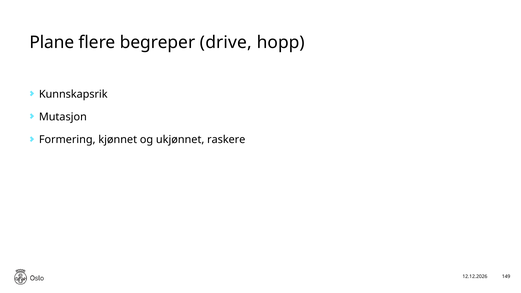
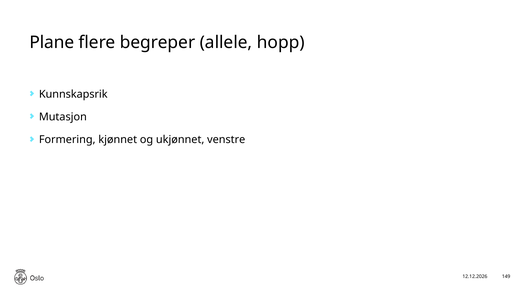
drive: drive -> allele
raskere: raskere -> venstre
